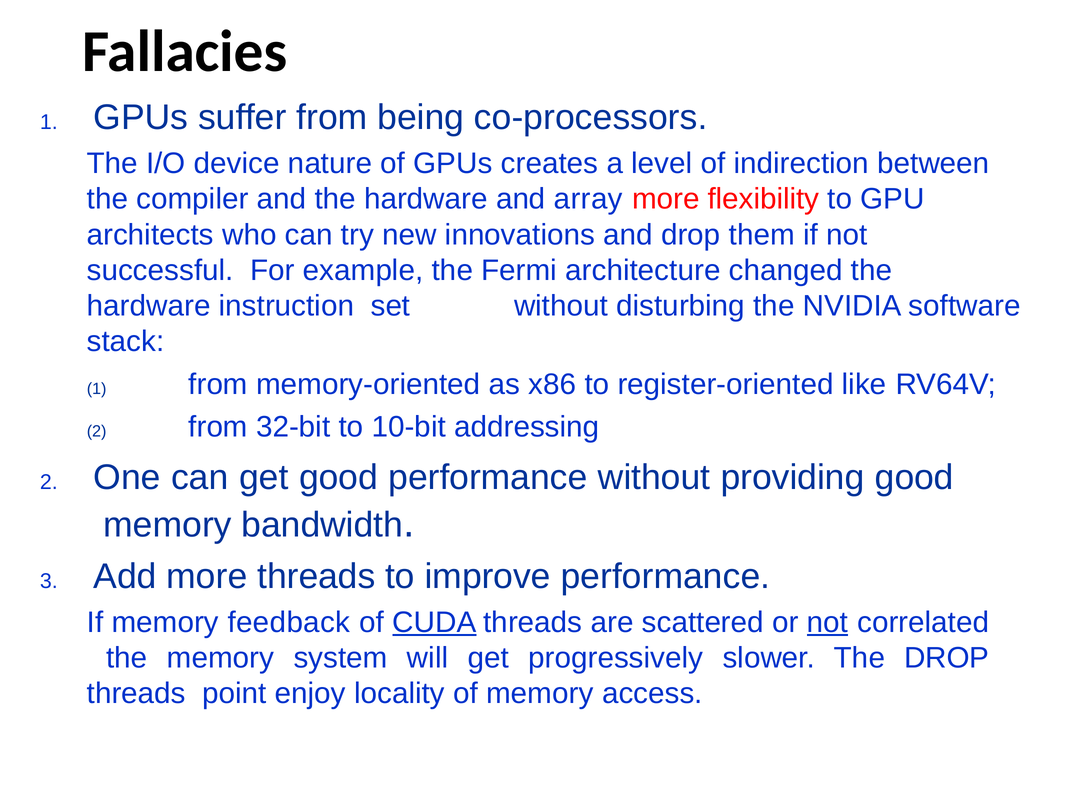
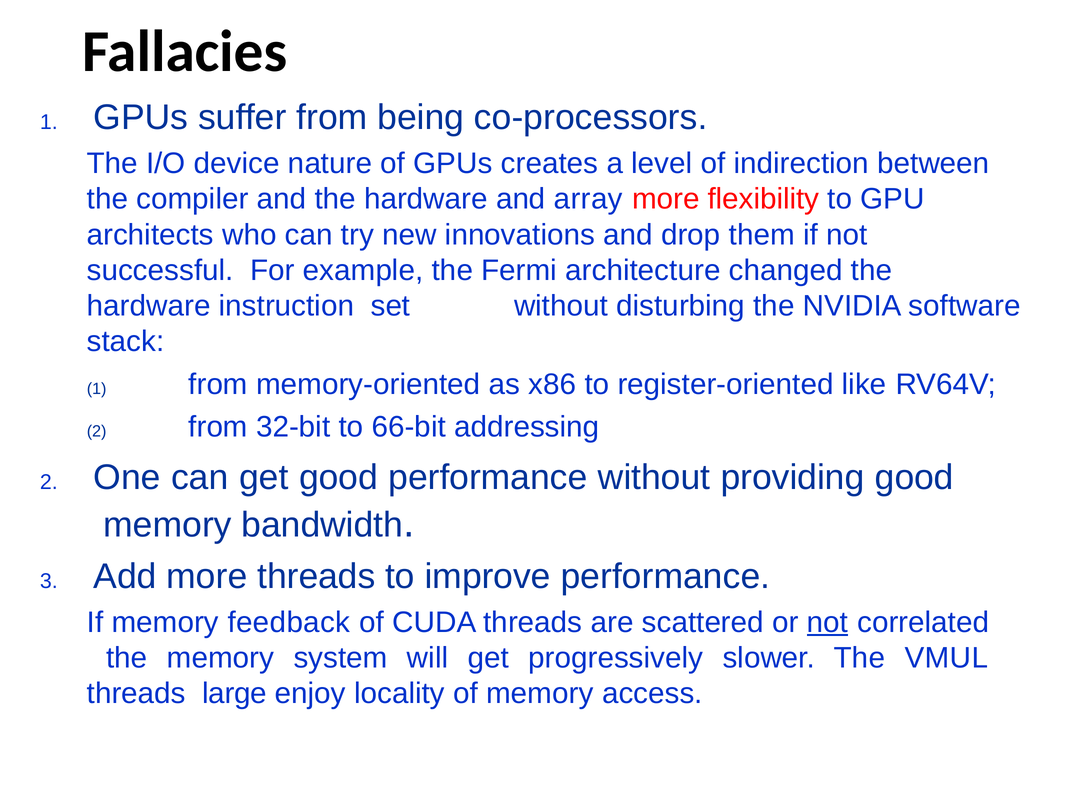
10-bit: 10-bit -> 66-bit
CUDA underline: present -> none
The DROP: DROP -> VMUL
point: point -> large
